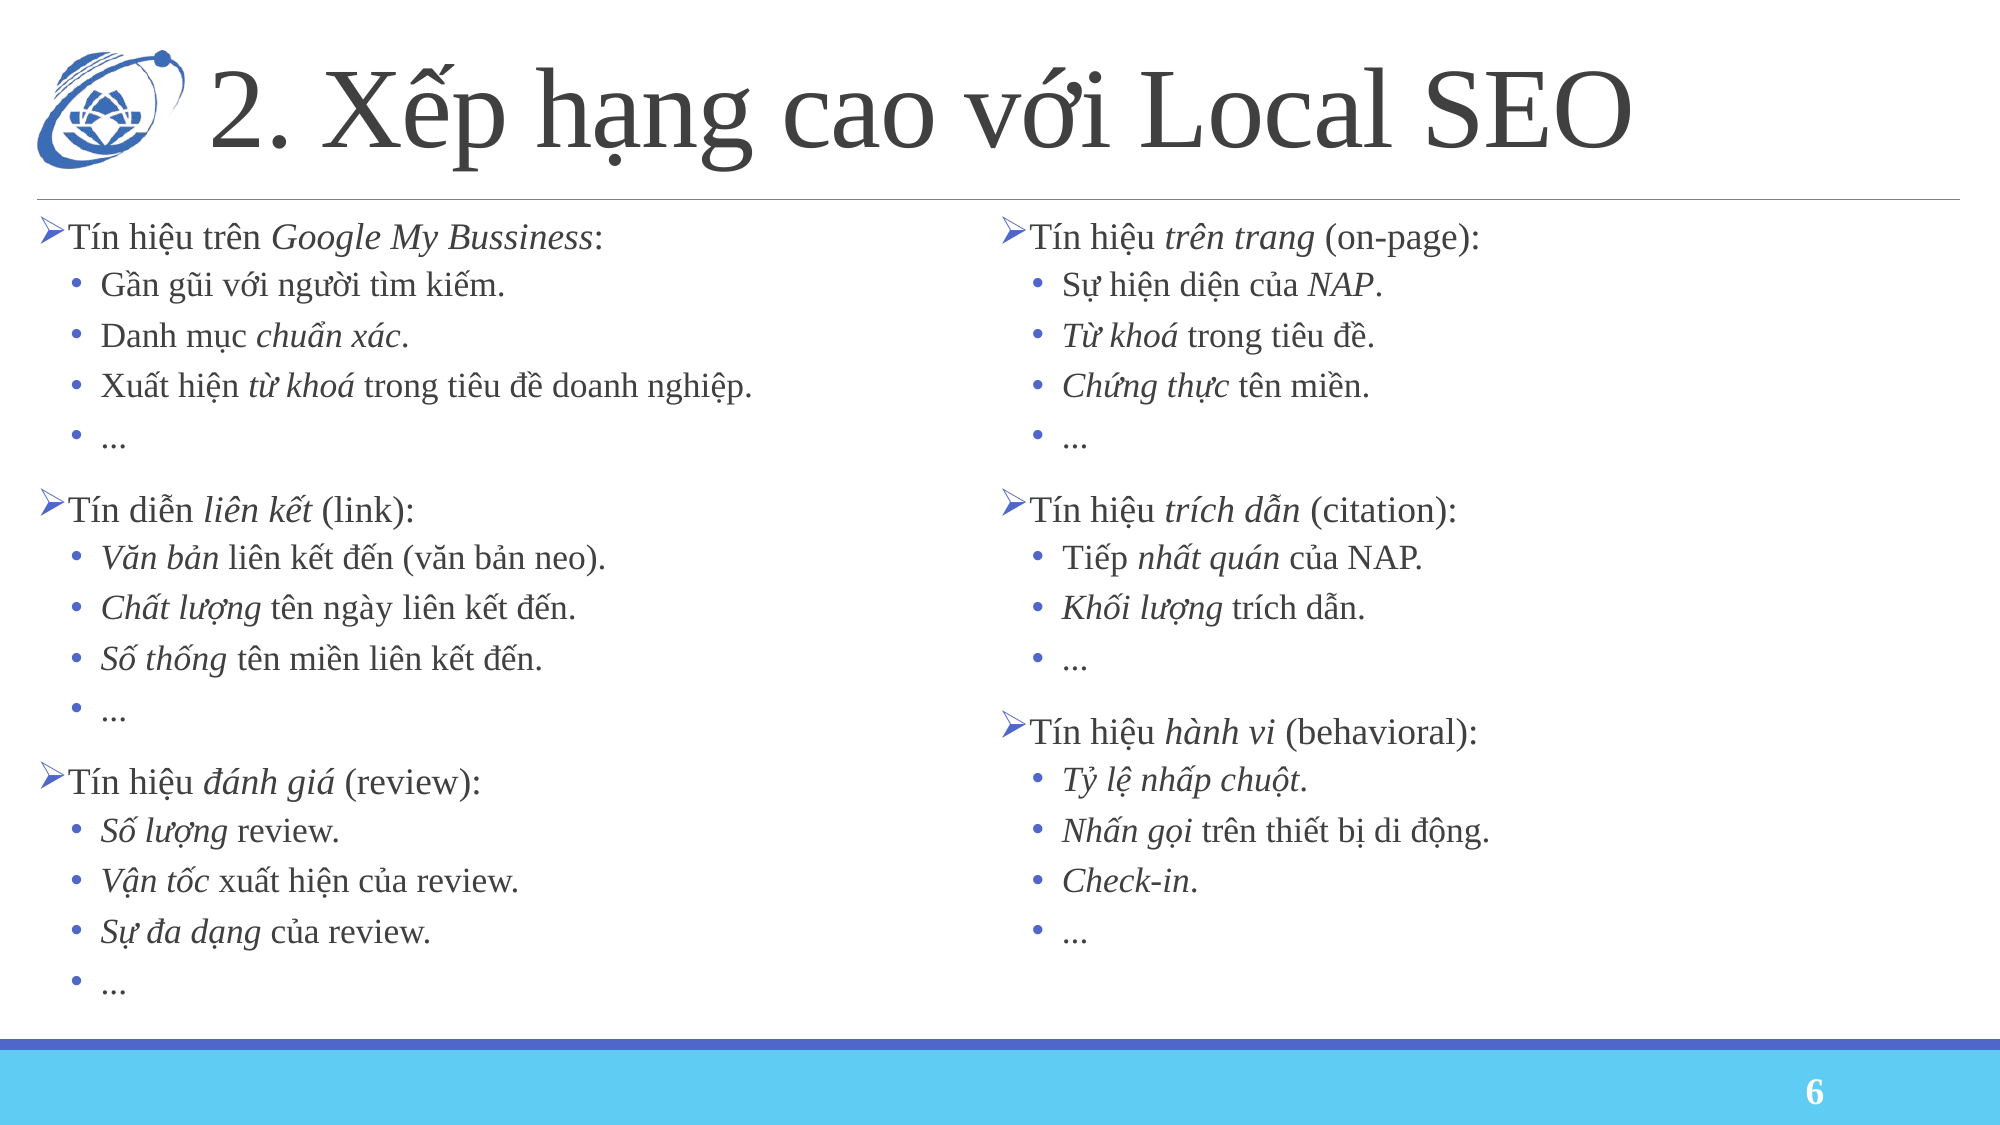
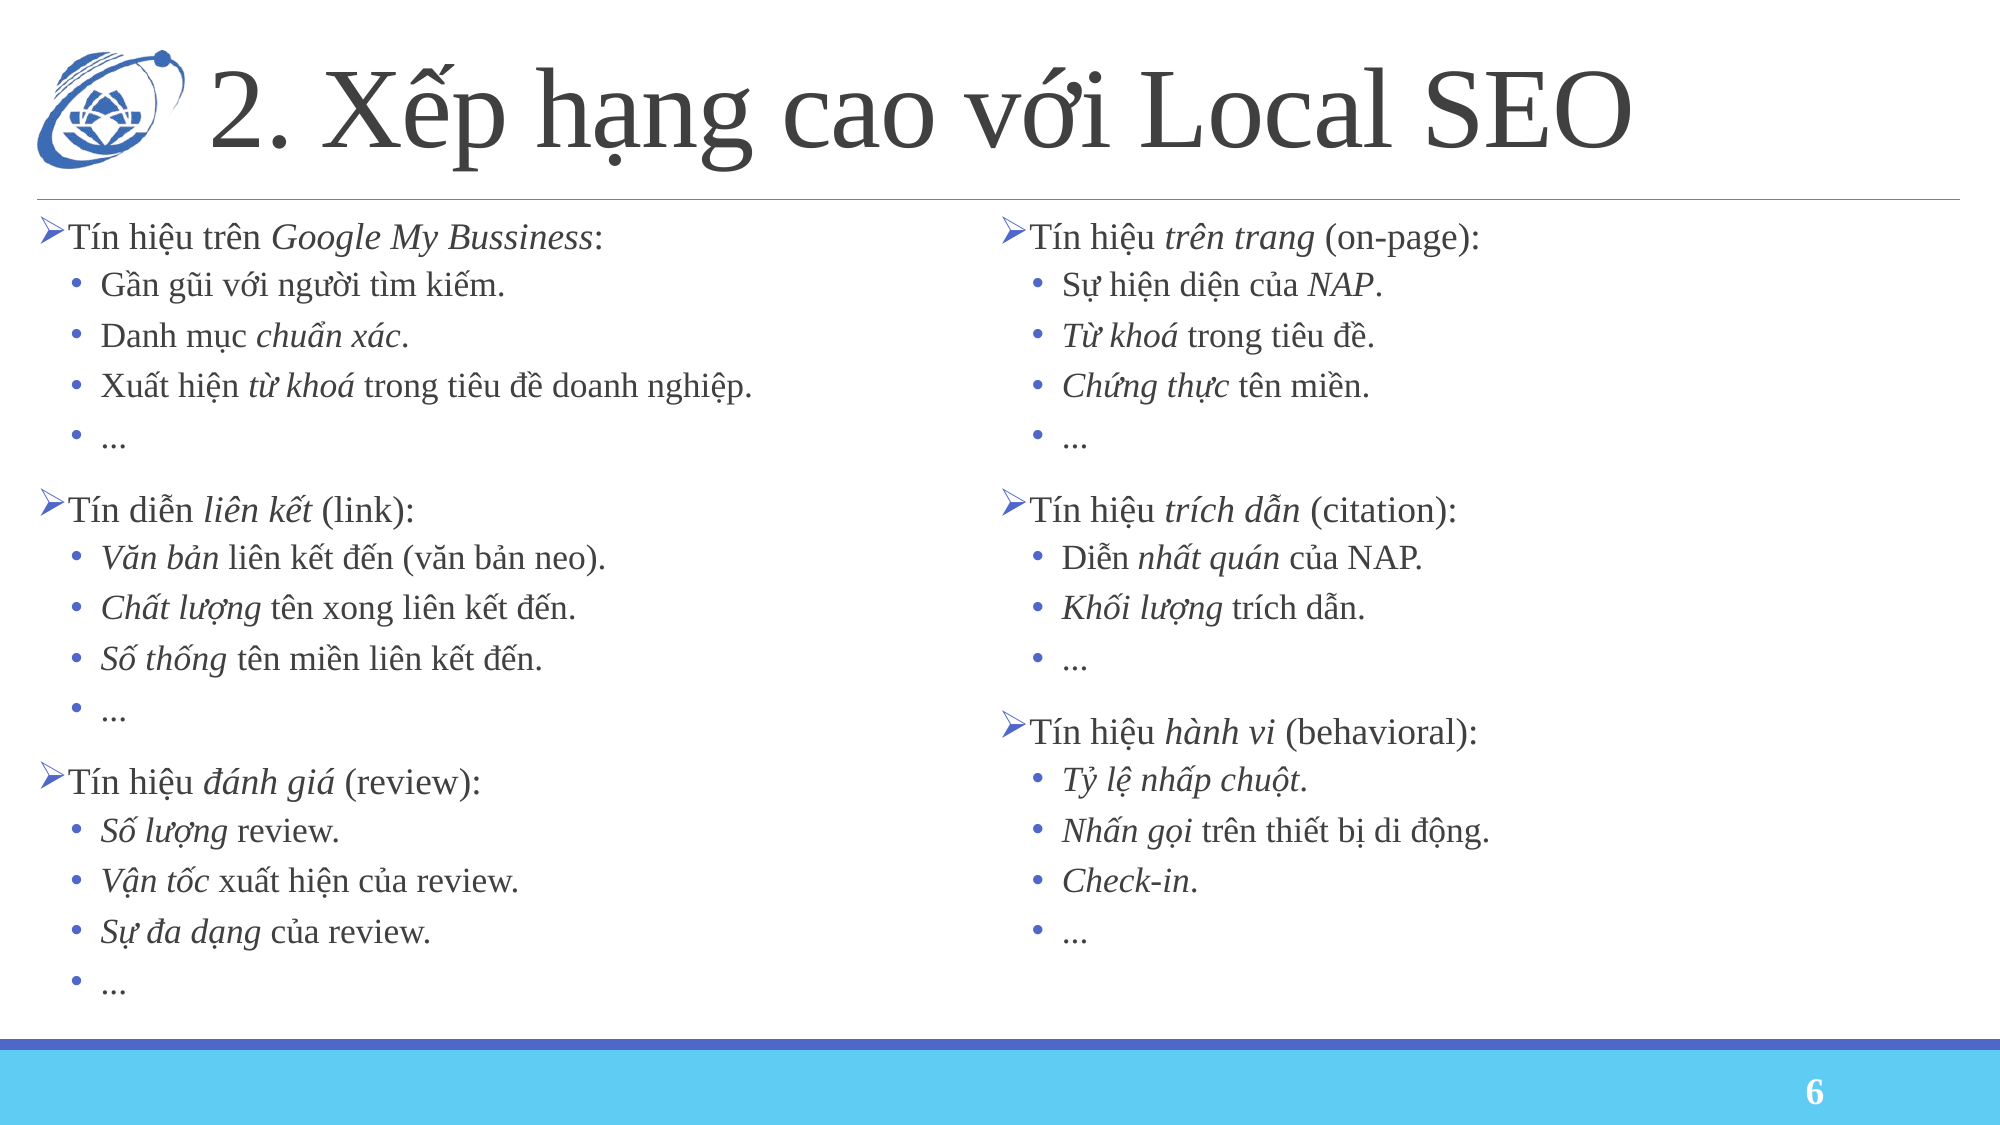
Tiếp at (1095, 557): Tiếp -> Diễn
ngày: ngày -> xong
